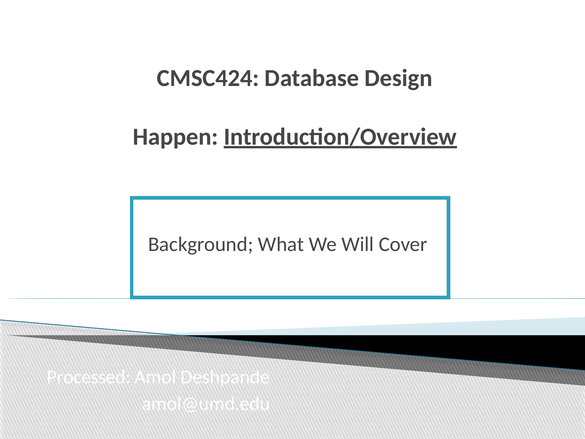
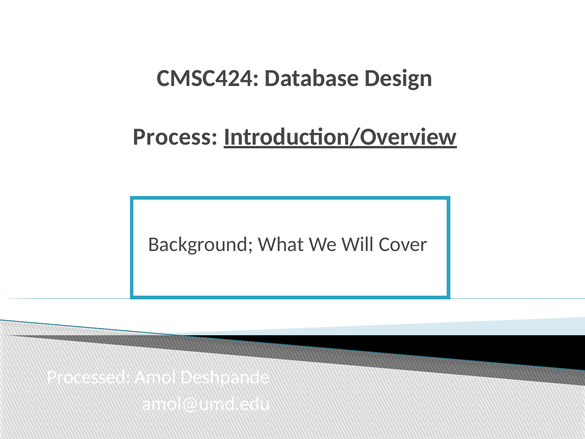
Happen: Happen -> Process
